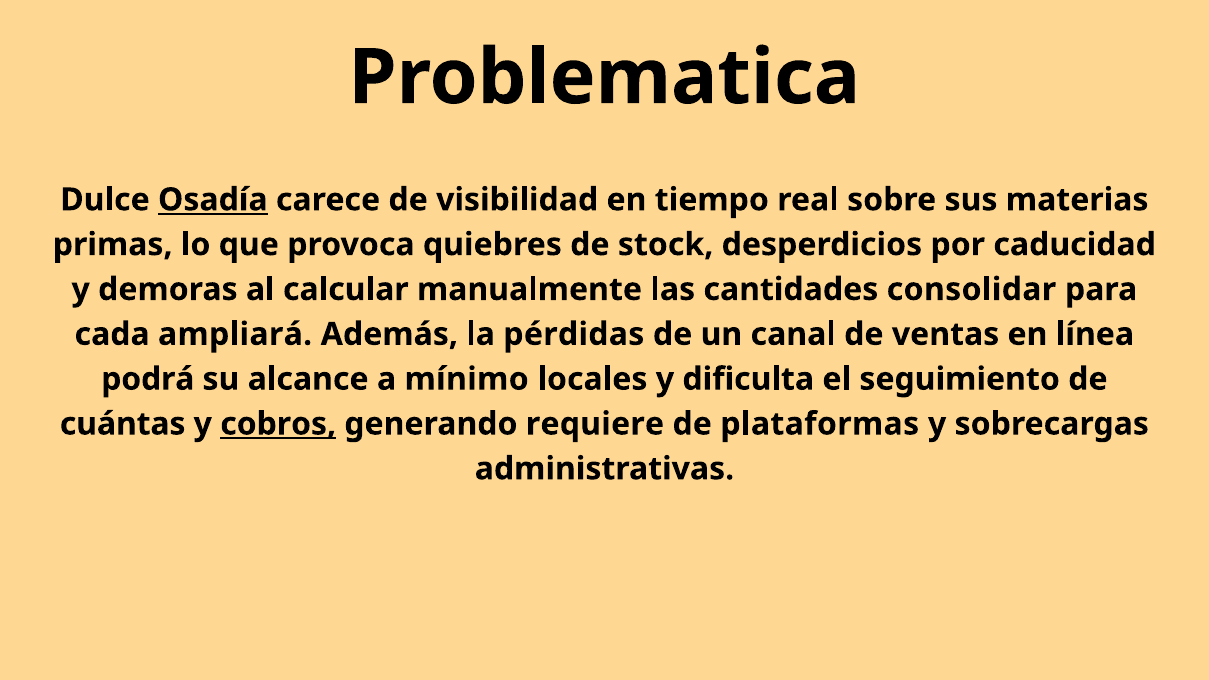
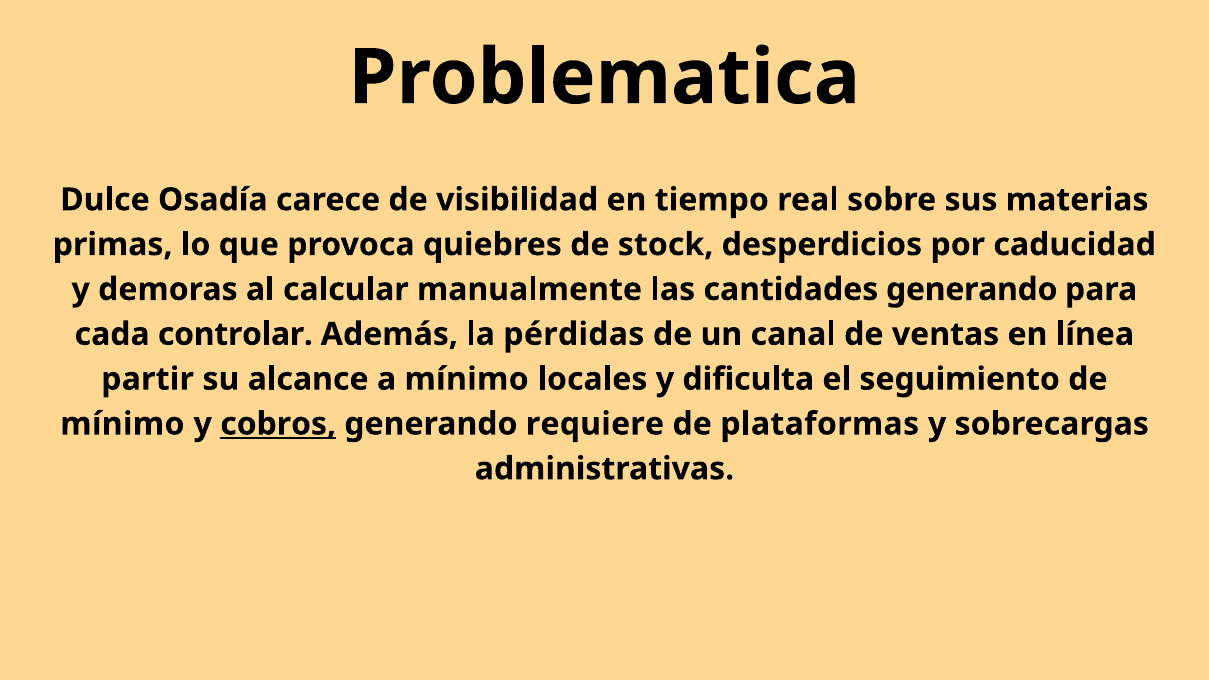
Osadía underline: present -> none
cantidades consolidar: consolidar -> generando
ampliará: ampliará -> controlar
podrá: podrá -> partir
cuántas at (123, 424): cuántas -> mínimo
